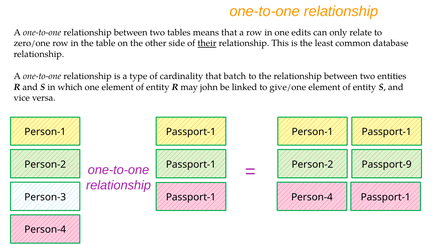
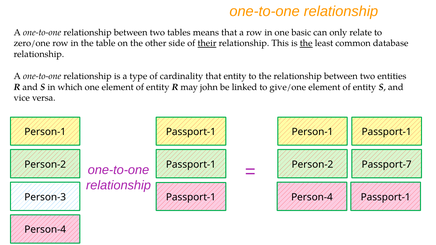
edits: edits -> basic
the at (306, 43) underline: none -> present
that batch: batch -> entity
Passport-9: Passport-9 -> Passport-7
